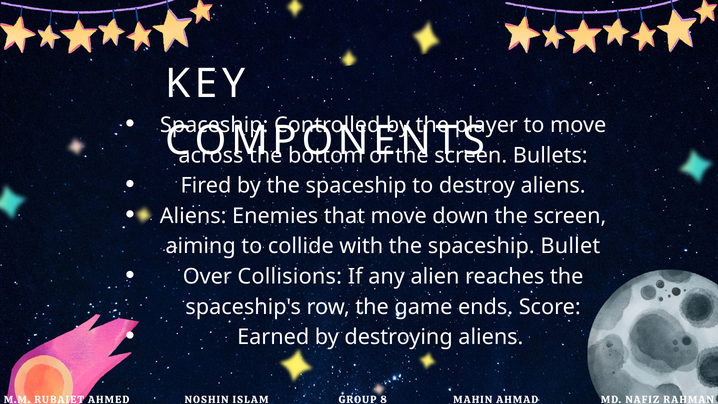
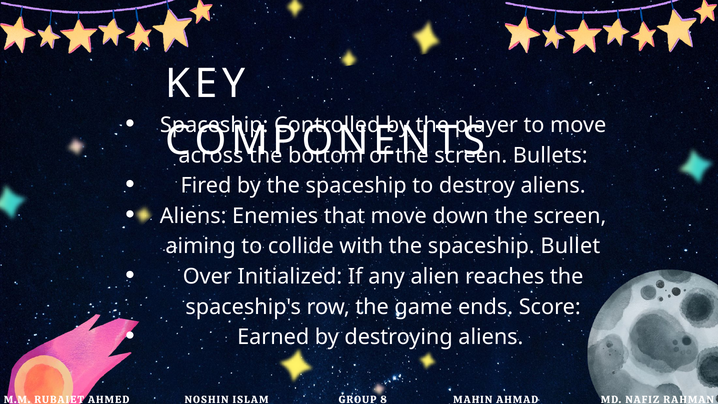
Collisions: Collisions -> Initialized
